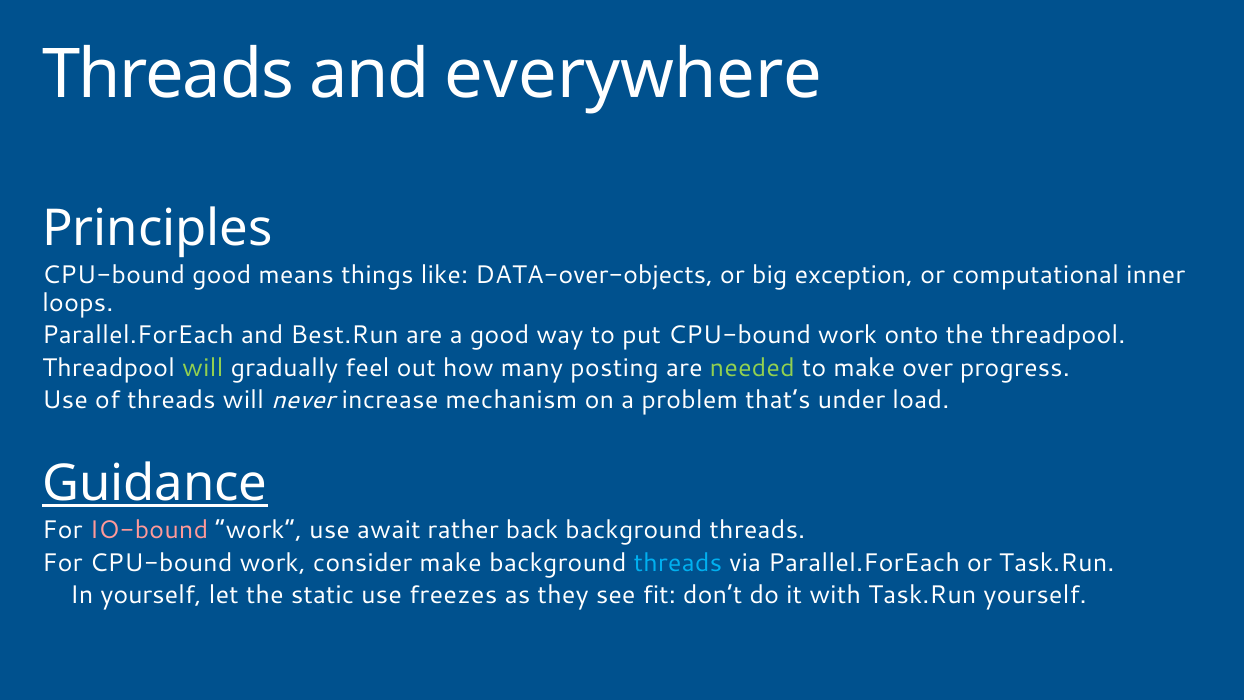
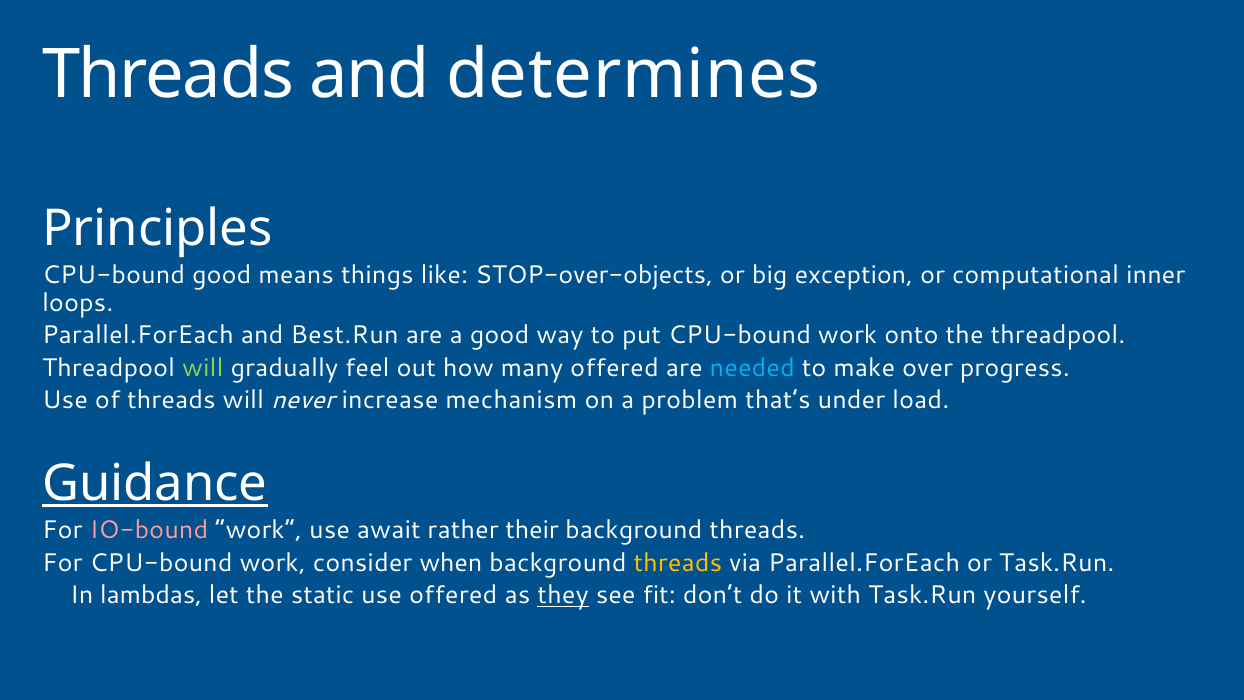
everywhere: everywhere -> determines
DATA-over-objects: DATA-over-objects -> STOP-over-objects
many posting: posting -> offered
needed colour: light green -> light blue
back: back -> their
consider make: make -> when
threads at (678, 563) colour: light blue -> yellow
In yourself: yourself -> lambdas
use freezes: freezes -> offered
they underline: none -> present
